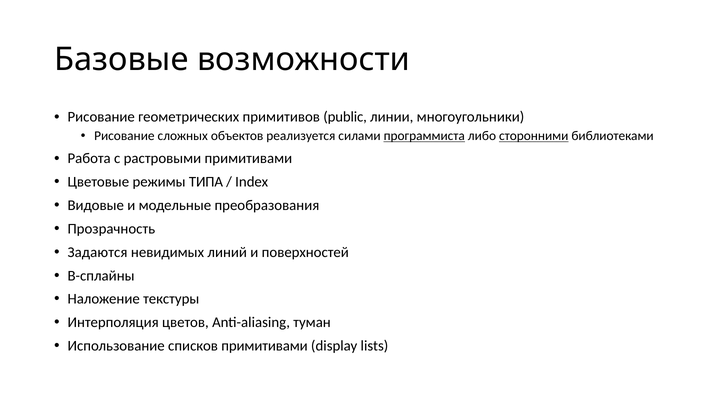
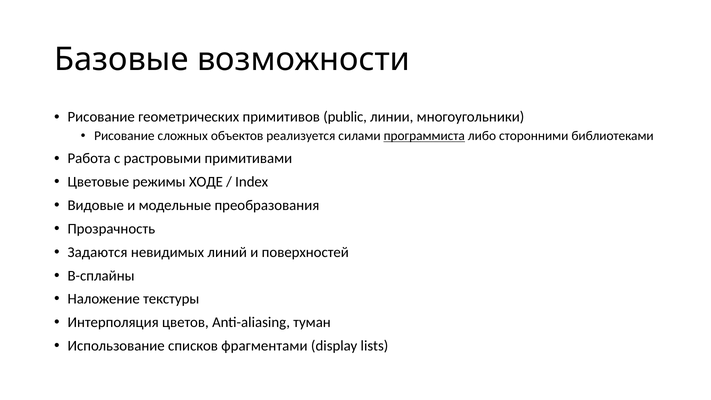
сторонними underline: present -> none
ТИПА: ТИПА -> ХОДЕ
списков примитивами: примитивами -> фрагментами
